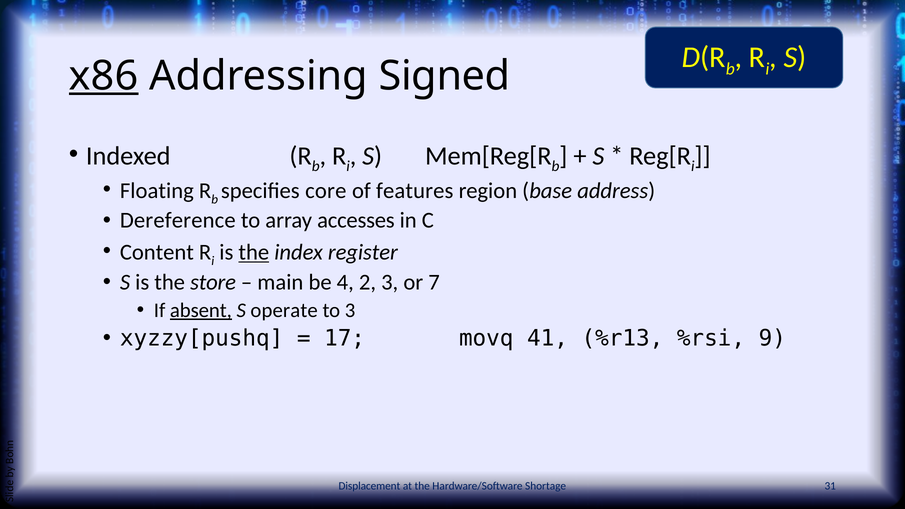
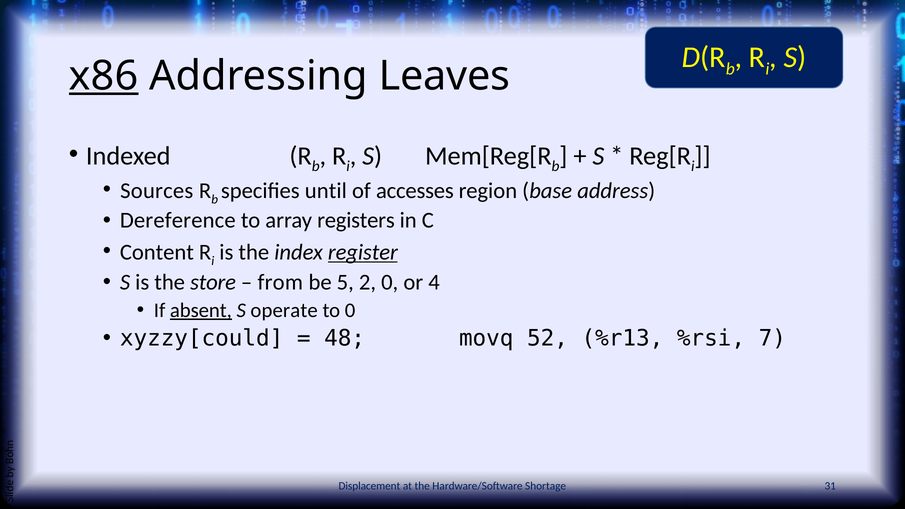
Signed: Signed -> Leaves
Floating: Floating -> Sources
core: core -> until
features: features -> accesses
accesses: accesses -> registers
the at (254, 252) underline: present -> none
register underline: none -> present
main: main -> from
4: 4 -> 5
2 3: 3 -> 0
7: 7 -> 4
to 3: 3 -> 0
xyzzy[pushq: xyzzy[pushq -> xyzzy[could
17: 17 -> 48
41: 41 -> 52
9: 9 -> 7
